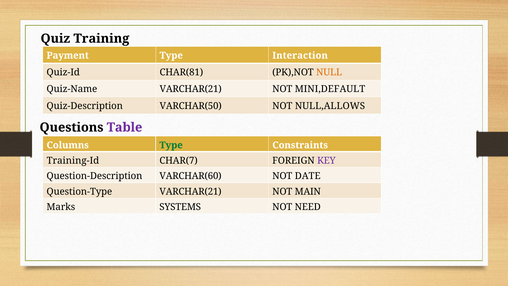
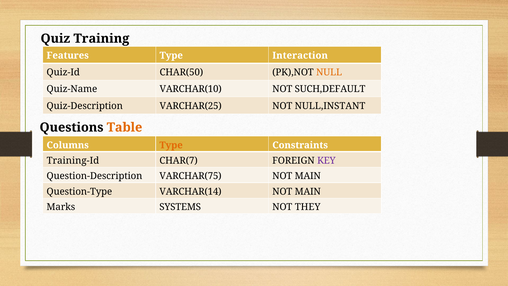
Payment: Payment -> Features
CHAR(81: CHAR(81 -> CHAR(50
Quiz-Name VARCHAR(21: VARCHAR(21 -> VARCHAR(10
MINI,DEFAULT: MINI,DEFAULT -> SUCH,DEFAULT
VARCHAR(50: VARCHAR(50 -> VARCHAR(25
NULL,ALLOWS: NULL,ALLOWS -> NULL,INSTANT
Table colour: purple -> orange
Type at (171, 145) colour: green -> orange
VARCHAR(60: VARCHAR(60 -> VARCHAR(75
DATE at (308, 176): DATE -> MAIN
Question-Type VARCHAR(21: VARCHAR(21 -> VARCHAR(14
NEED: NEED -> THEY
